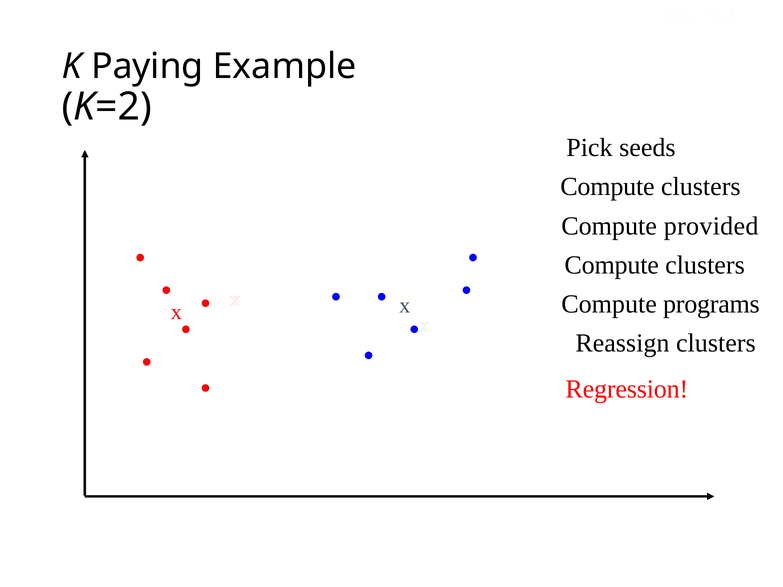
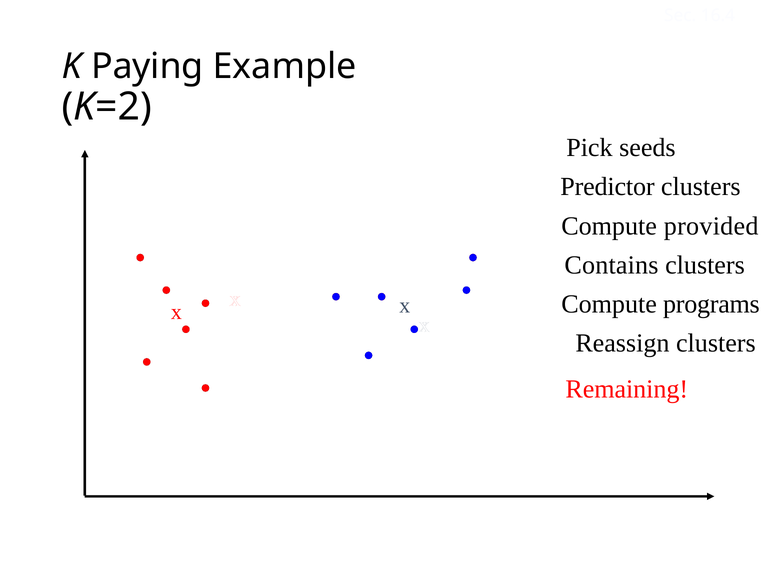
Compute at (607, 187): Compute -> Predictor
Compute at (612, 265): Compute -> Contains
Regression: Regression -> Remaining
